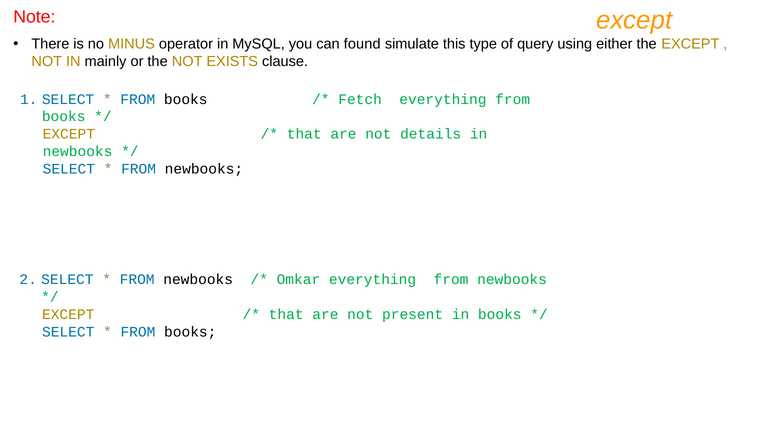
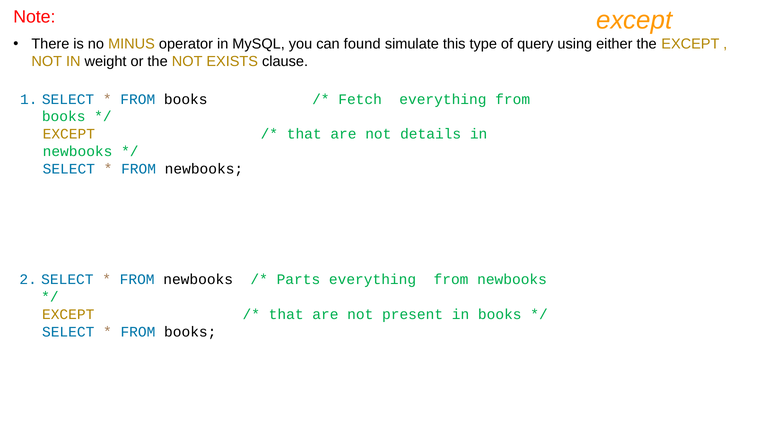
mainly: mainly -> weight
Omkar: Omkar -> Parts
